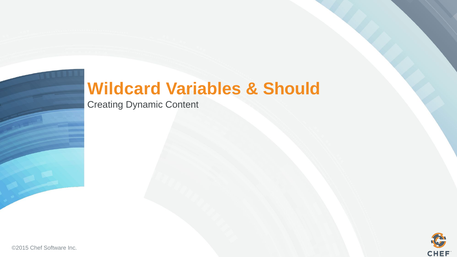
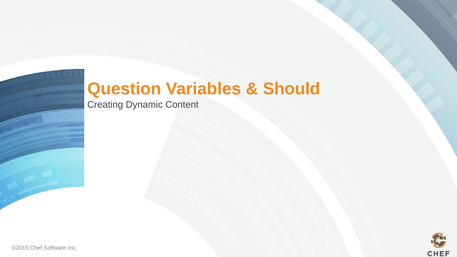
Wildcard: Wildcard -> Question
